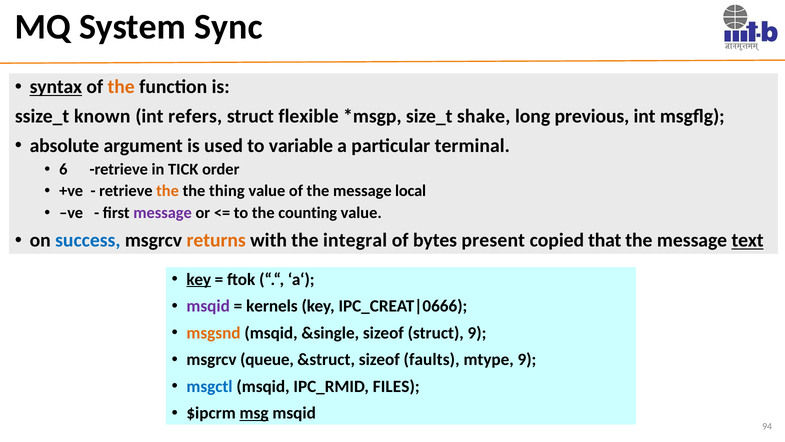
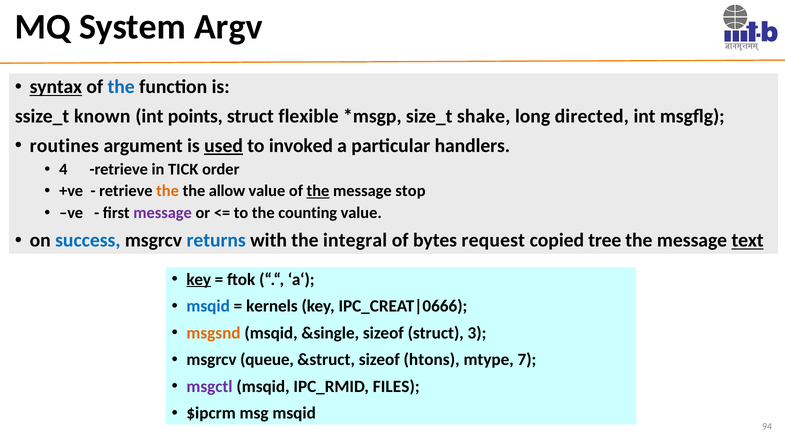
Sync: Sync -> Argv
the at (121, 87) colour: orange -> blue
refers: refers -> points
previous: previous -> directed
absolute: absolute -> routines
used underline: none -> present
variable: variable -> invoked
terminal: terminal -> handlers
6: 6 -> 4
thing: thing -> allow
the at (318, 191) underline: none -> present
local: local -> stop
returns colour: orange -> blue
present: present -> request
that: that -> tree
msqid at (208, 306) colour: purple -> blue
struct 9: 9 -> 3
faults: faults -> htons
mtype 9: 9 -> 7
msgctl colour: blue -> purple
msg underline: present -> none
